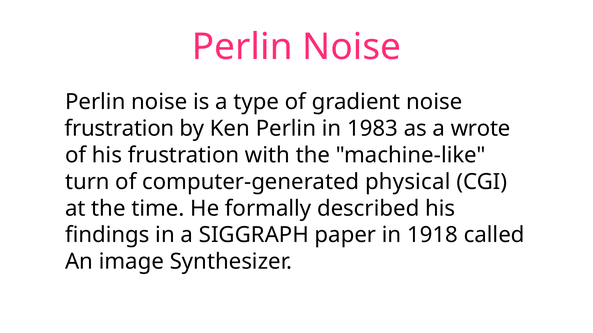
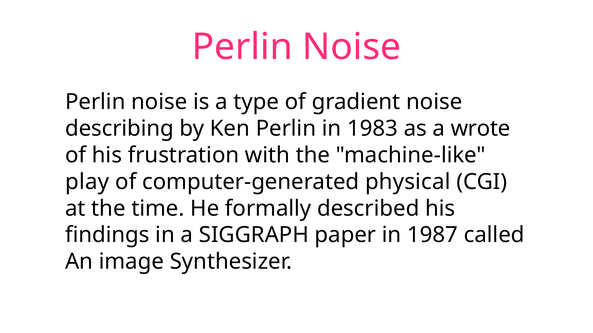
frustration at (119, 129): frustration -> describing
turn: turn -> play
1918: 1918 -> 1987
